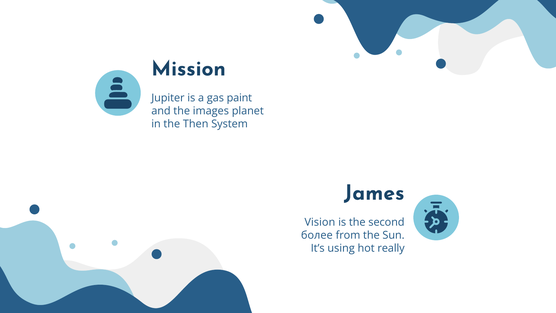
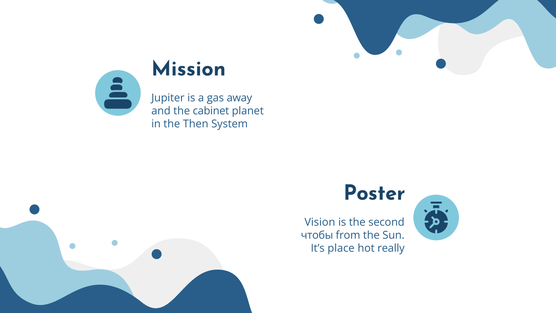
paint: paint -> away
images: images -> cabinet
James: James -> Poster
более: более -> чтобы
using: using -> place
